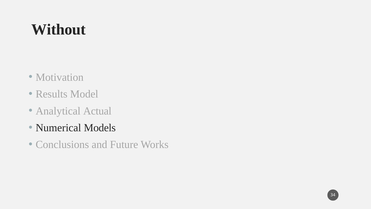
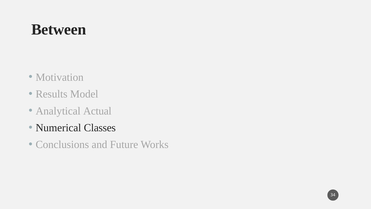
Without: Without -> Between
Models: Models -> Classes
